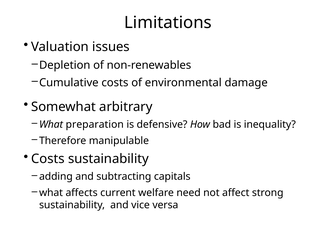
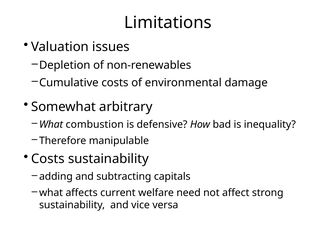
preparation: preparation -> combustion
